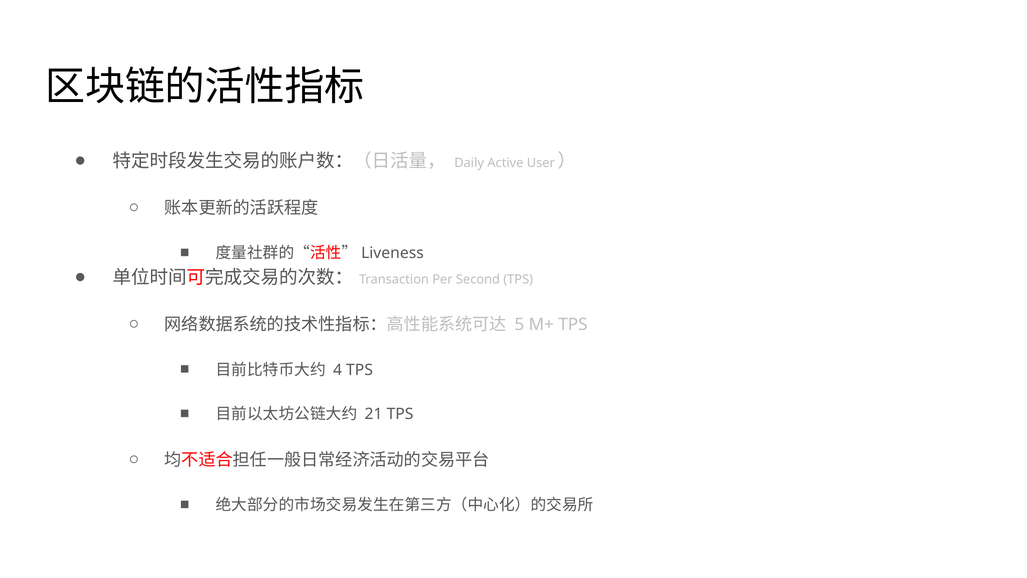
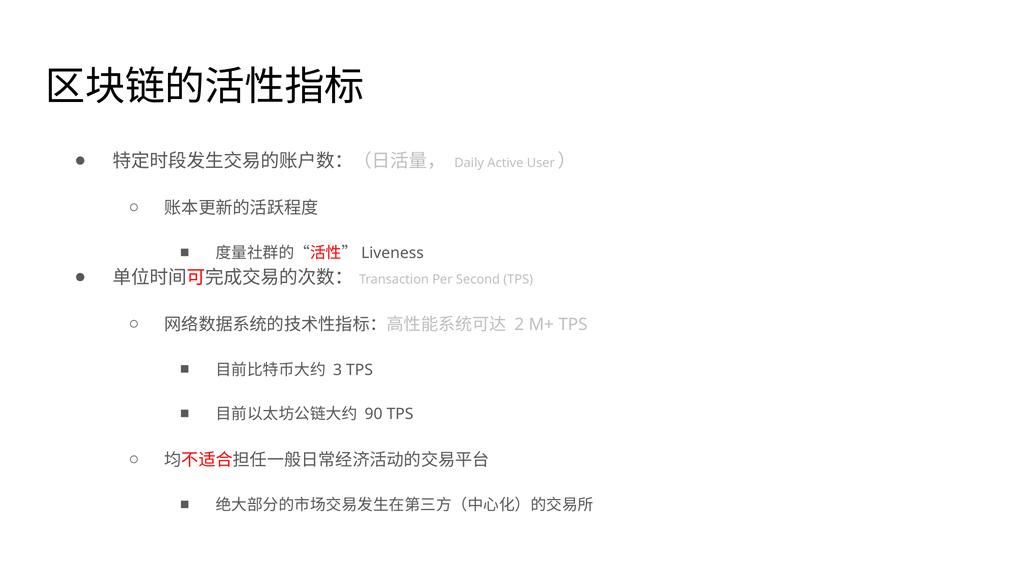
5: 5 -> 2
4: 4 -> 3
21: 21 -> 90
